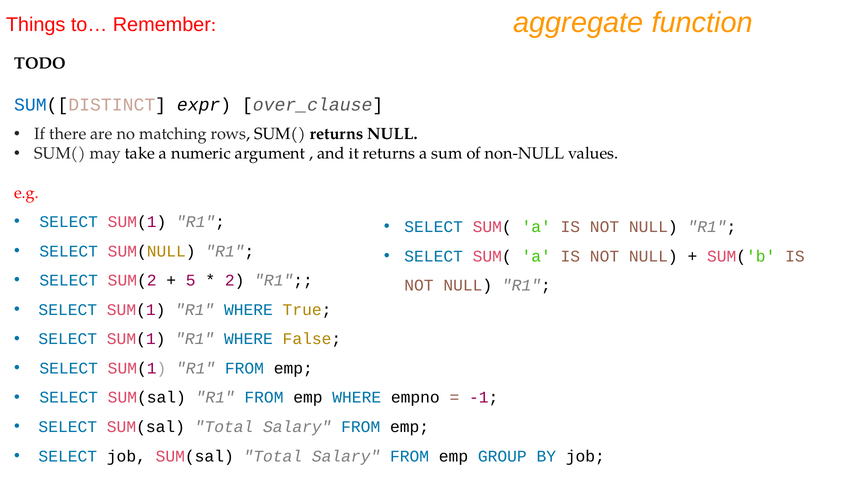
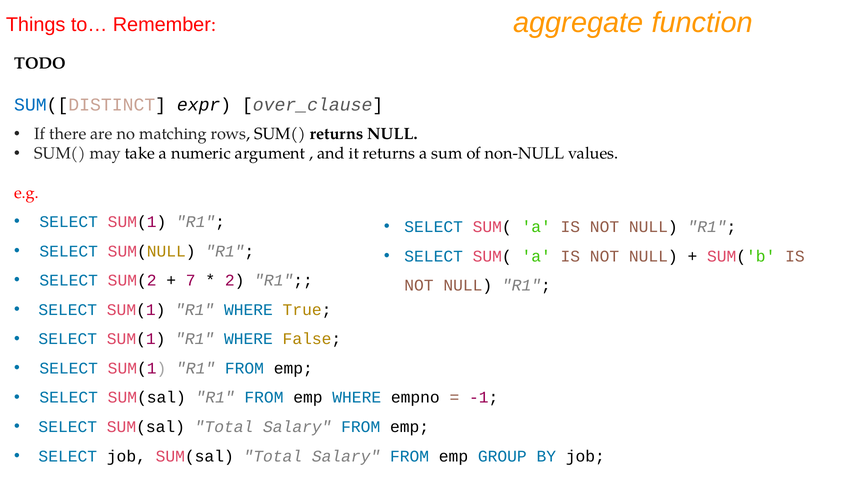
5: 5 -> 7
